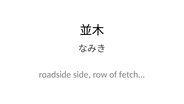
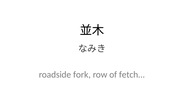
side: side -> fork
